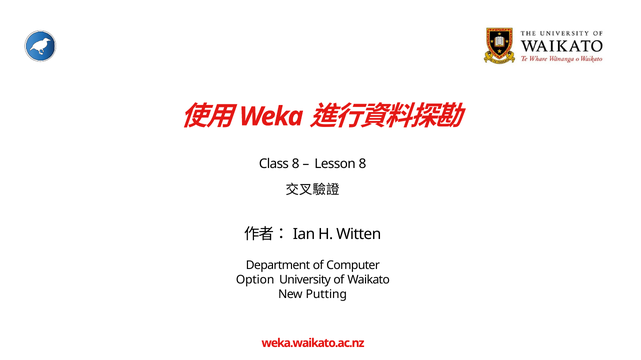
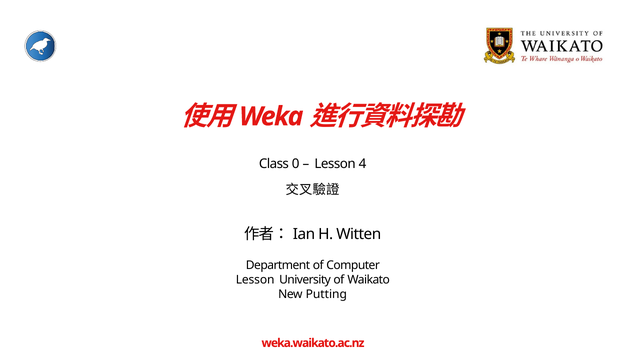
Class 8: 8 -> 0
Lesson 8: 8 -> 4
Option at (255, 280): Option -> Lesson
